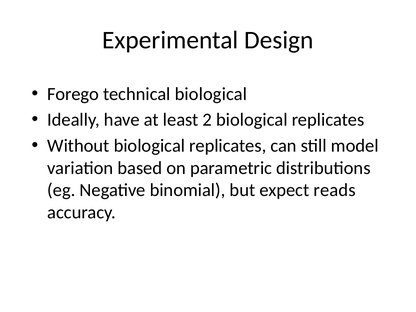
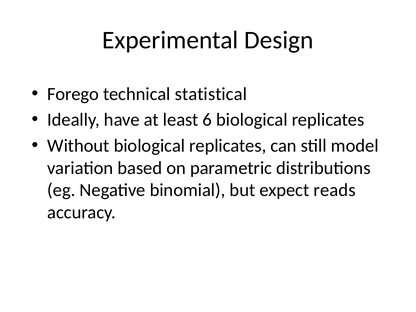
technical biological: biological -> statistical
2: 2 -> 6
